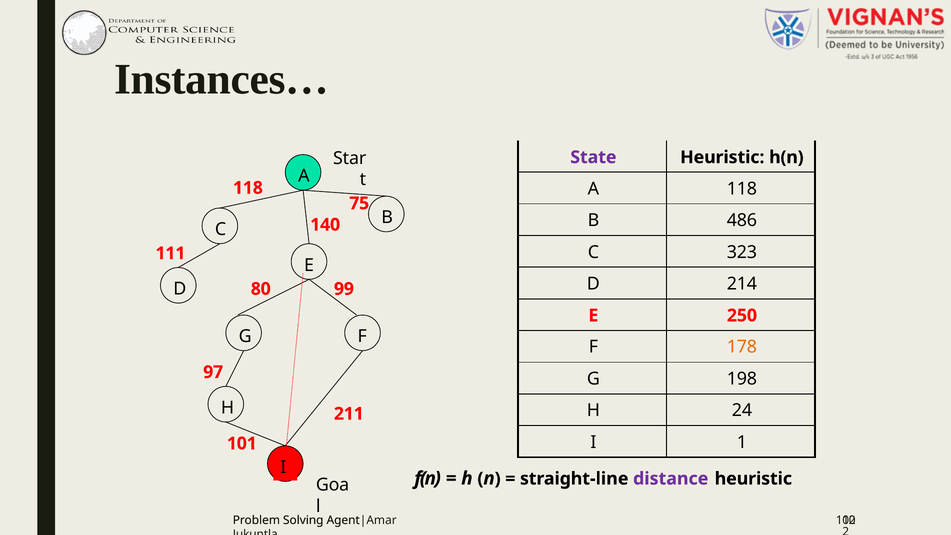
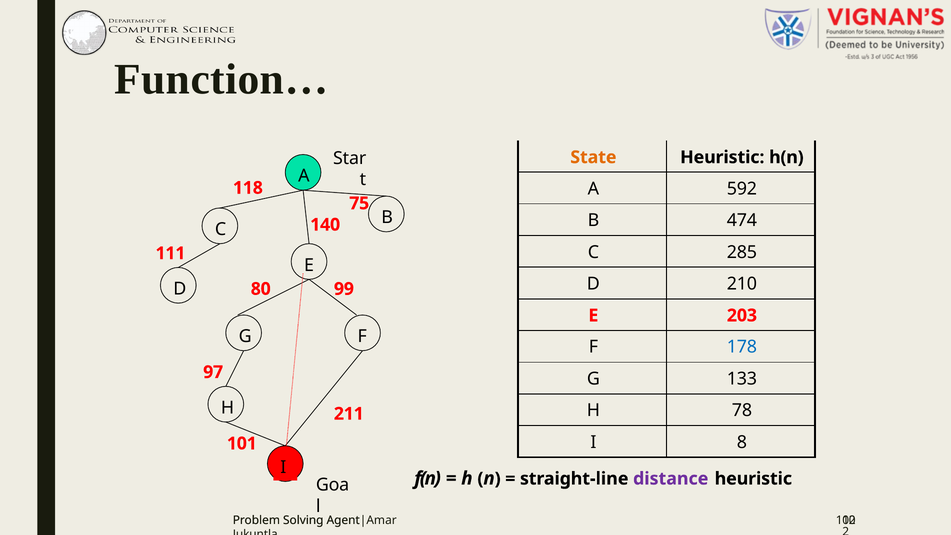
Instances…: Instances… -> Function…
State colour: purple -> orange
A 118: 118 -> 592
486: 486 -> 474
323: 323 -> 285
214: 214 -> 210
250: 250 -> 203
178 colour: orange -> blue
198: 198 -> 133
24: 24 -> 78
1: 1 -> 8
